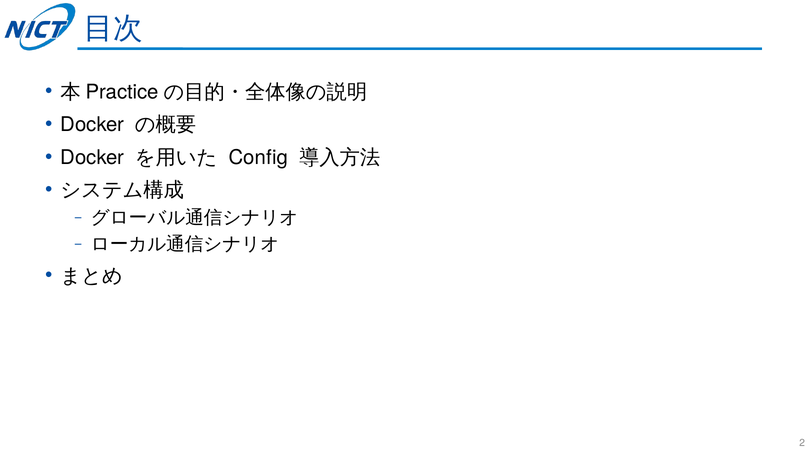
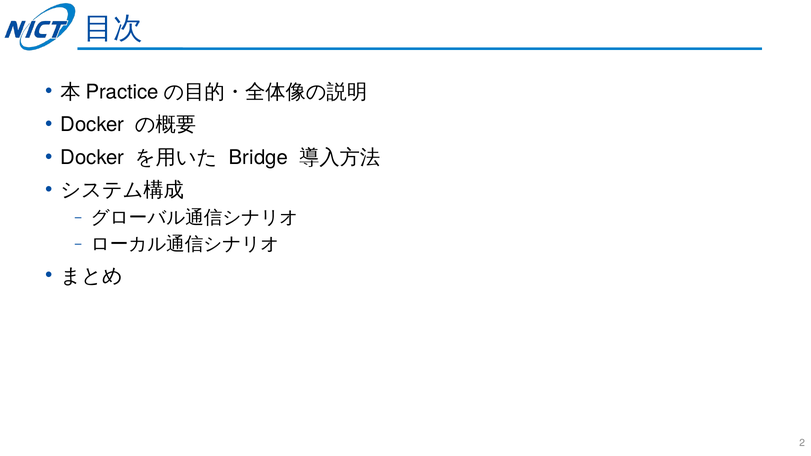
Config: Config -> Bridge
